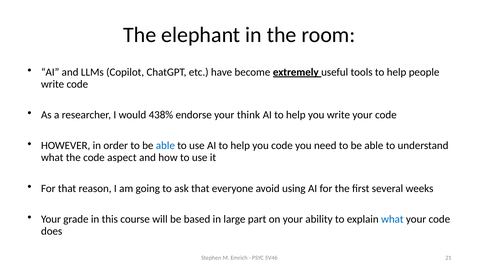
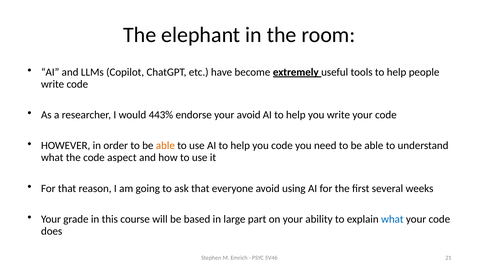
438%: 438% -> 443%
your think: think -> avoid
able at (165, 145) colour: blue -> orange
